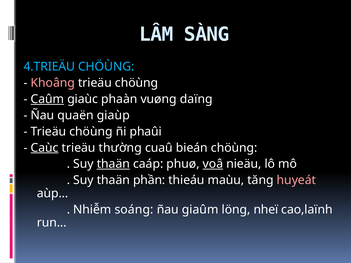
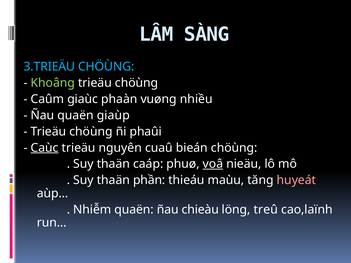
4.TRIEÄU: 4.TRIEÄU -> 3.TRIEÄU
Khoâng colour: pink -> light green
Caûm underline: present -> none
daïng: daïng -> nhiều
thường: thường -> nguyên
thaän at (113, 164) underline: present -> none
Nhiễm soáng: soáng -> quaën
giaûm: giaûm -> chieàu
nheï: nheï -> treû
